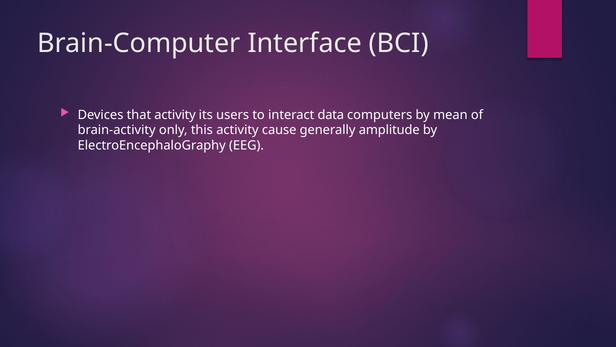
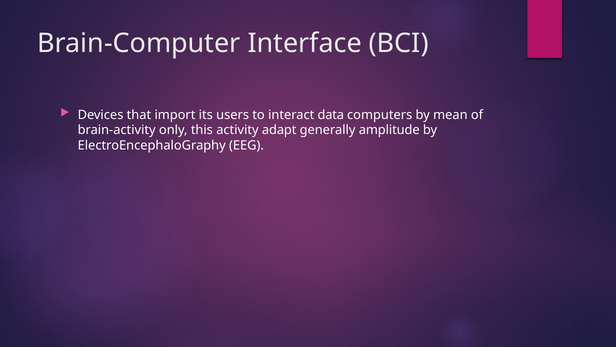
that activity: activity -> import
cause: cause -> adapt
